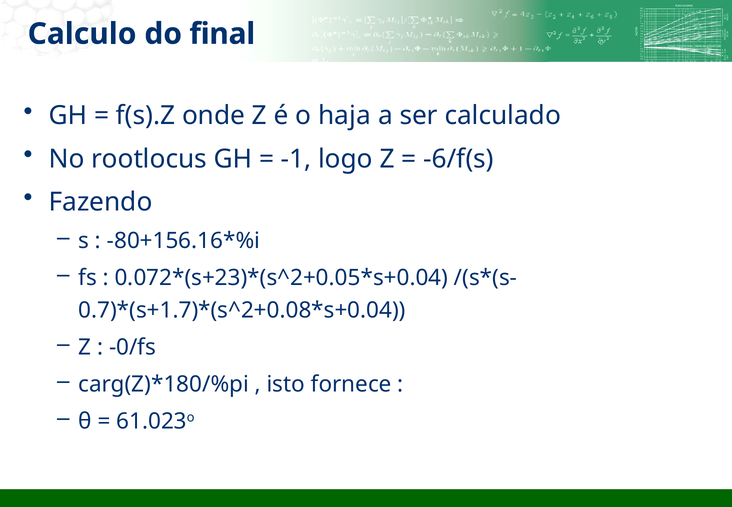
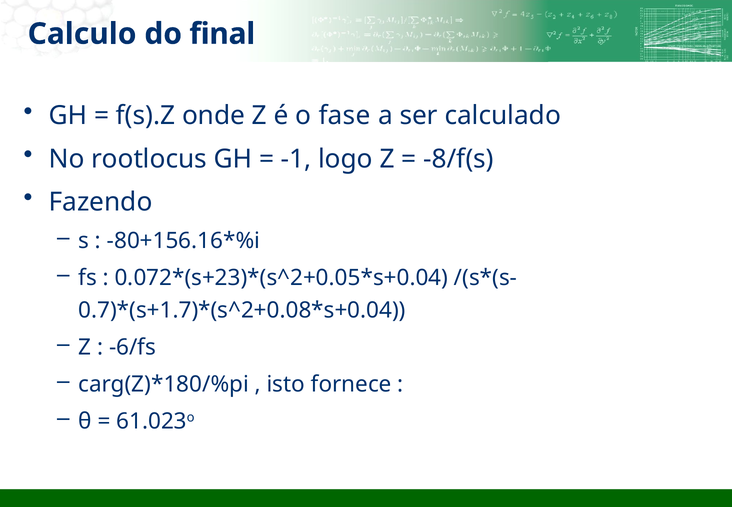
haja: haja -> fase
-6/f(s: -6/f(s -> -8/f(s
-0/fs: -0/fs -> -6/fs
